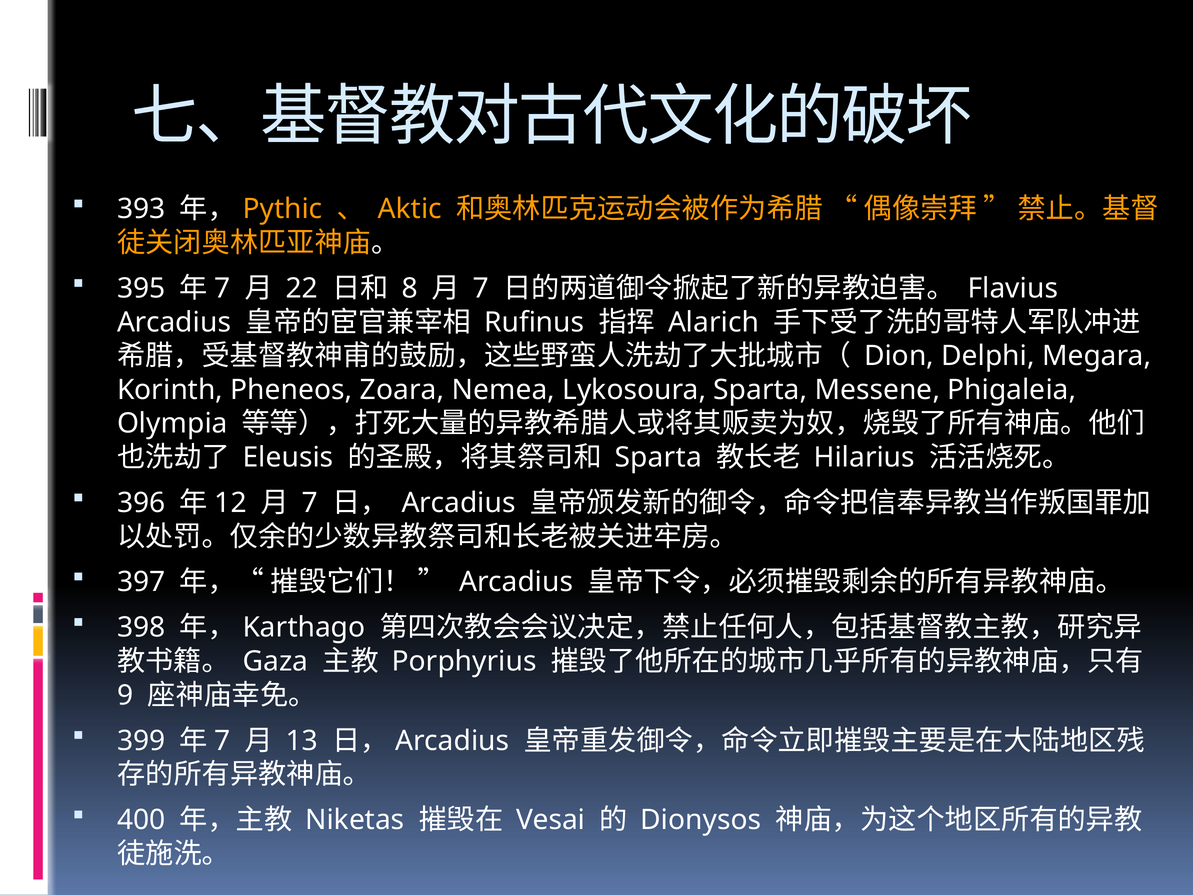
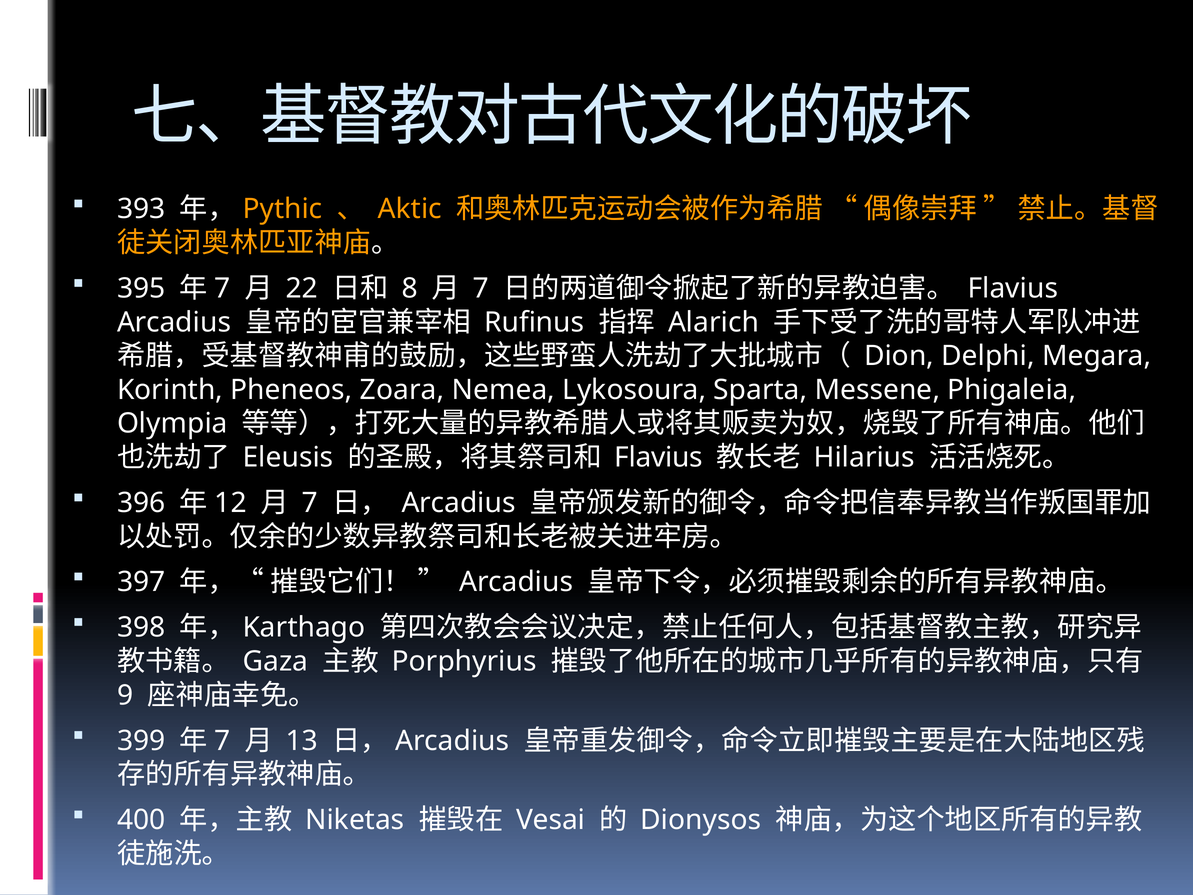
Sparta at (658, 457): Sparta -> Flavius
